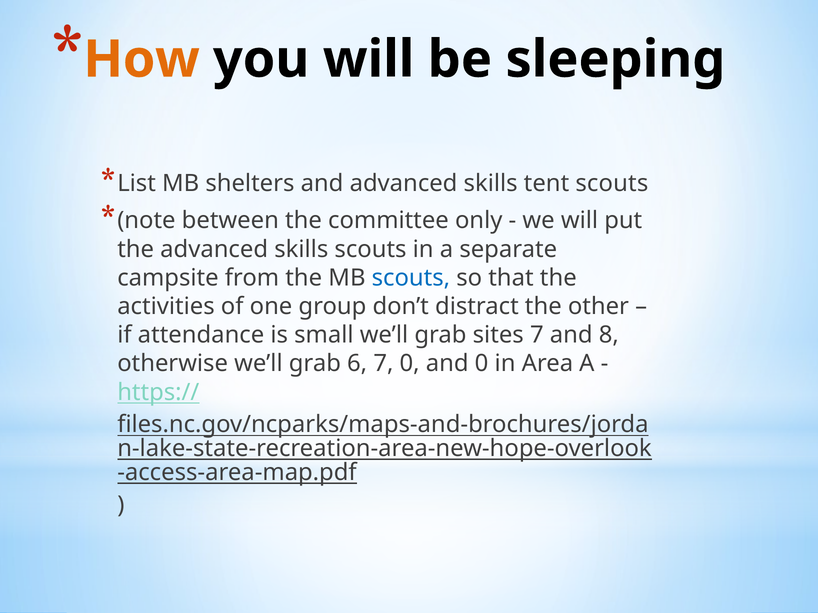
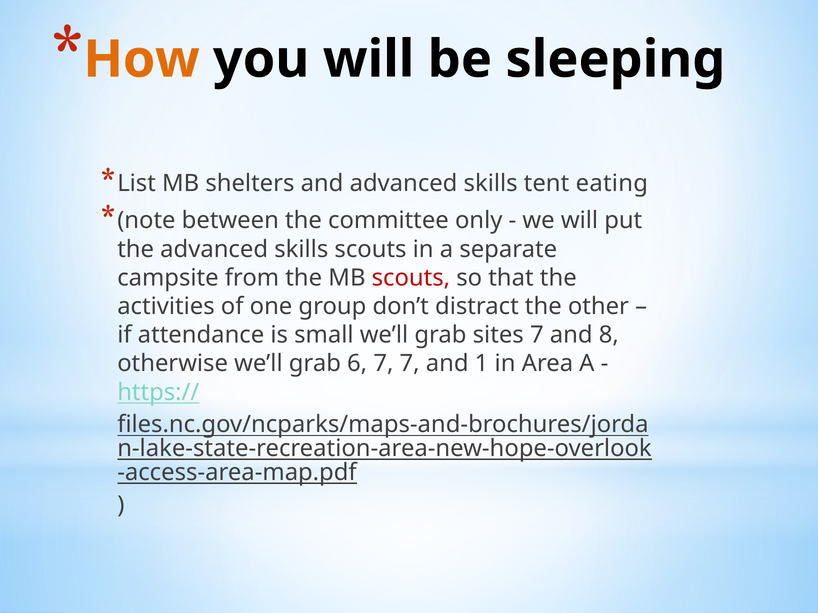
tent scouts: scouts -> eating
scouts at (411, 278) colour: blue -> red
7 0: 0 -> 7
and 0: 0 -> 1
